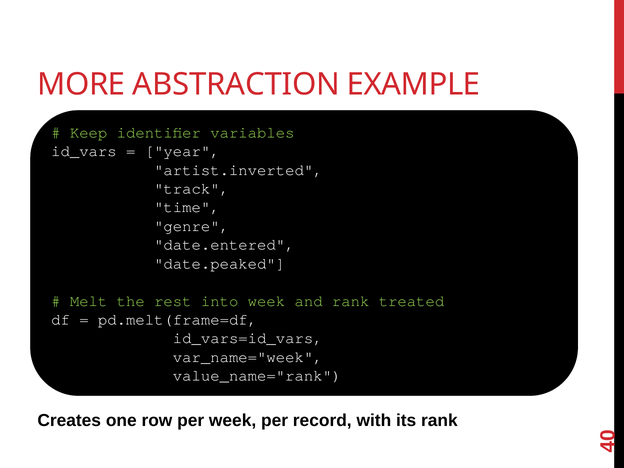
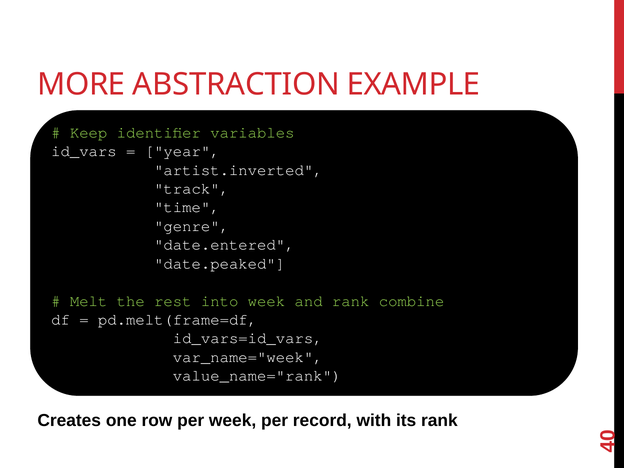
treated: treated -> combine
